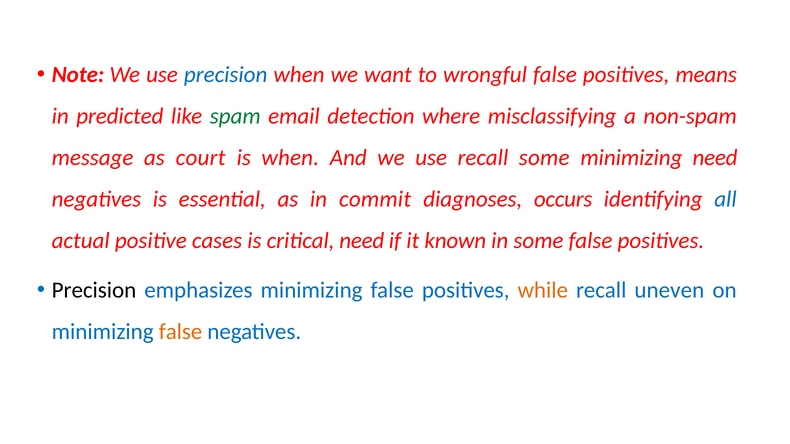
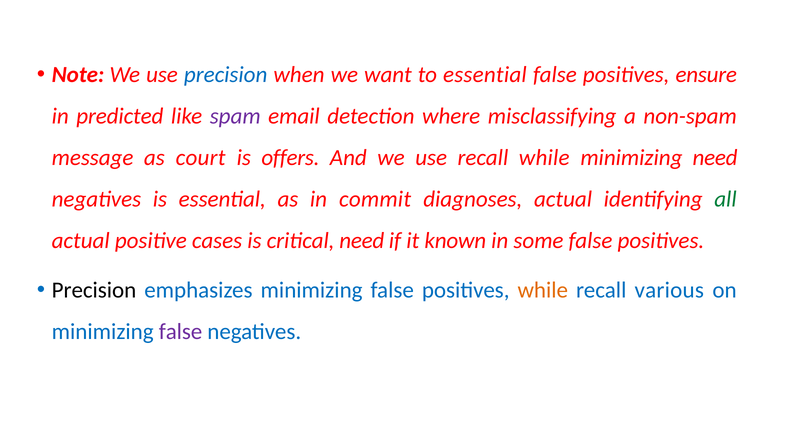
to wrongful: wrongful -> essential
means: means -> ensure
spam colour: green -> purple
is when: when -> offers
recall some: some -> while
diagnoses occurs: occurs -> actual
all colour: blue -> green
uneven: uneven -> various
false at (181, 332) colour: orange -> purple
